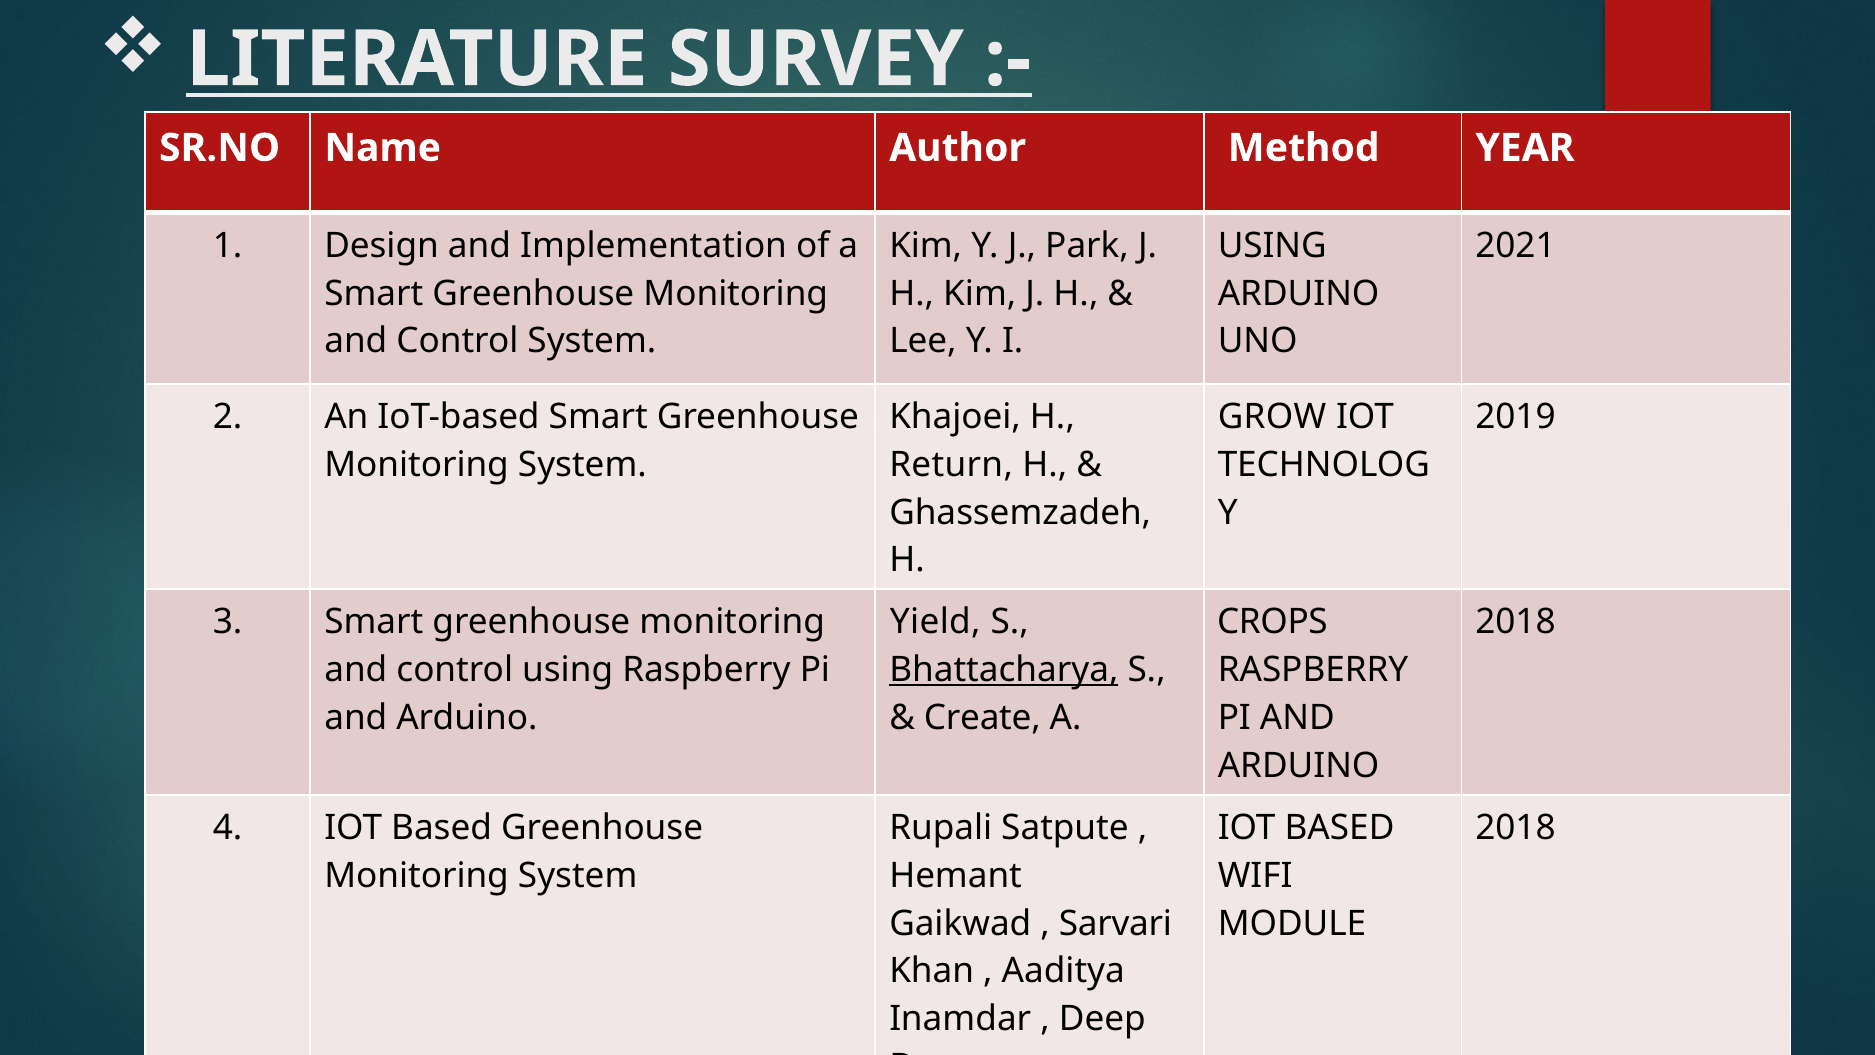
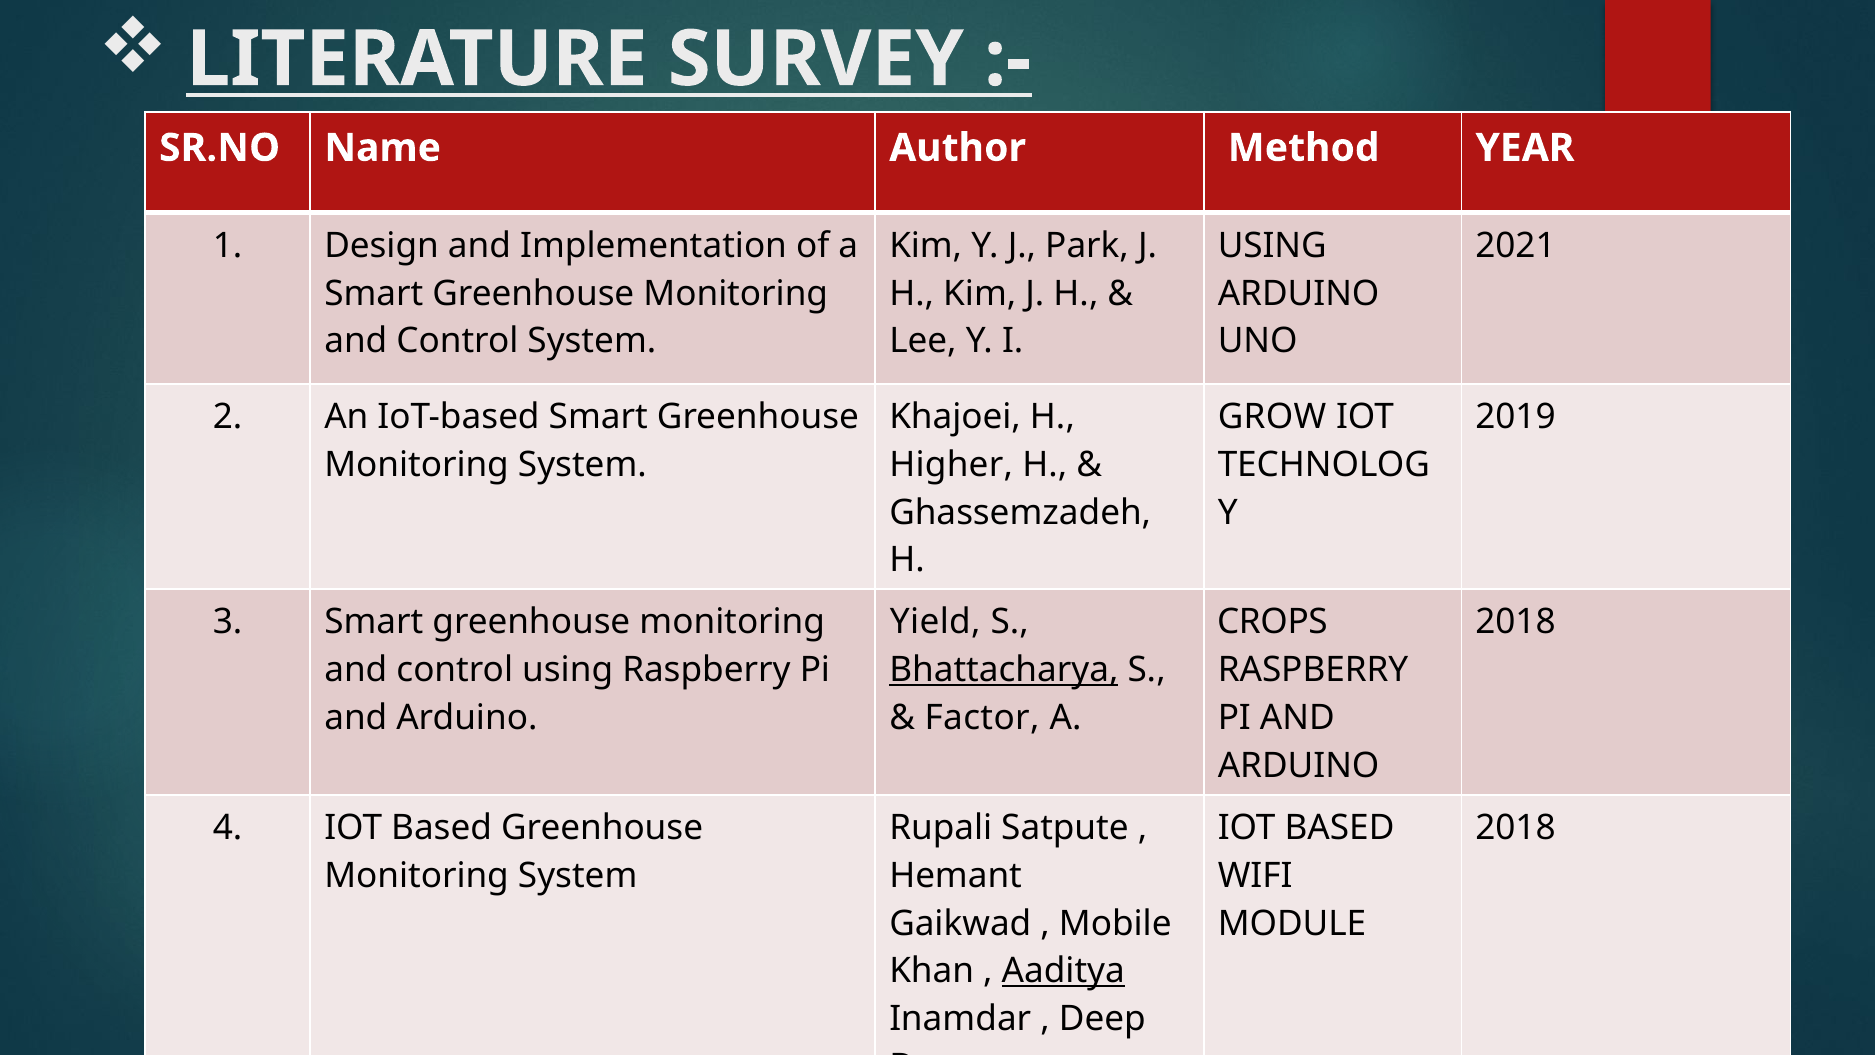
Return: Return -> Higher
Create: Create -> Factor
Sarvari: Sarvari -> Mobile
Aaditya underline: none -> present
